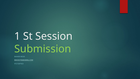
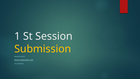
Submission colour: light green -> yellow
